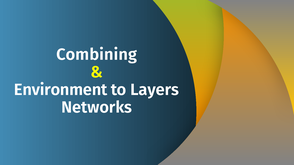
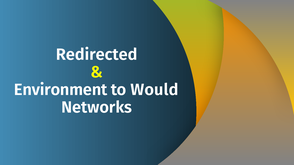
Combining: Combining -> Redirected
Layers: Layers -> Would
